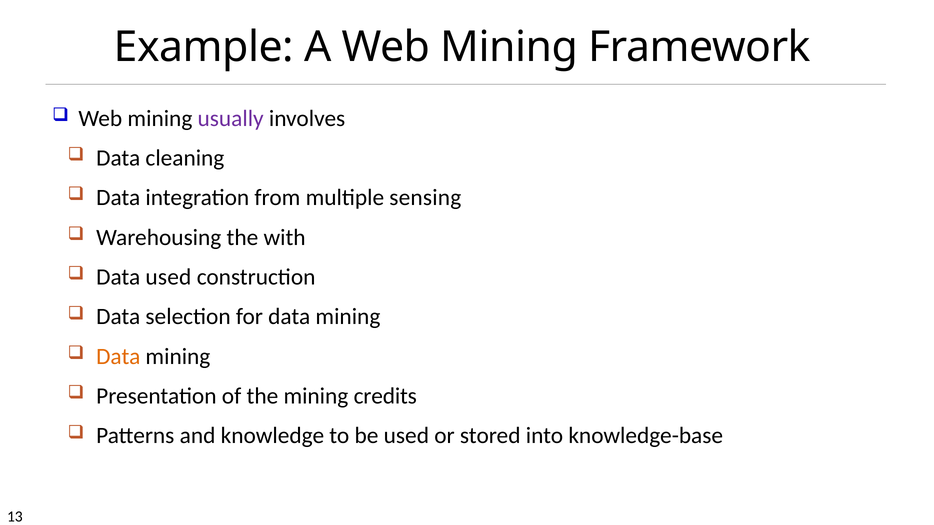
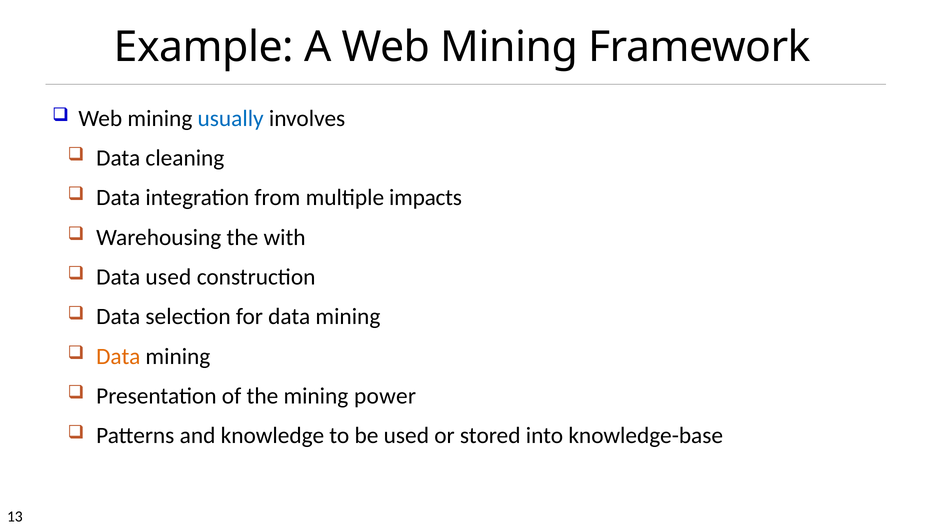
usually colour: purple -> blue
sensing: sensing -> impacts
credits: credits -> power
